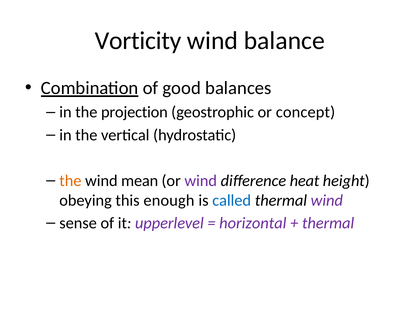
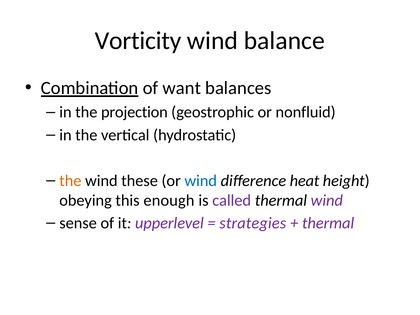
good: good -> want
concept: concept -> nonfluid
mean: mean -> these
wind at (201, 181) colour: purple -> blue
called colour: blue -> purple
horizontal: horizontal -> strategies
